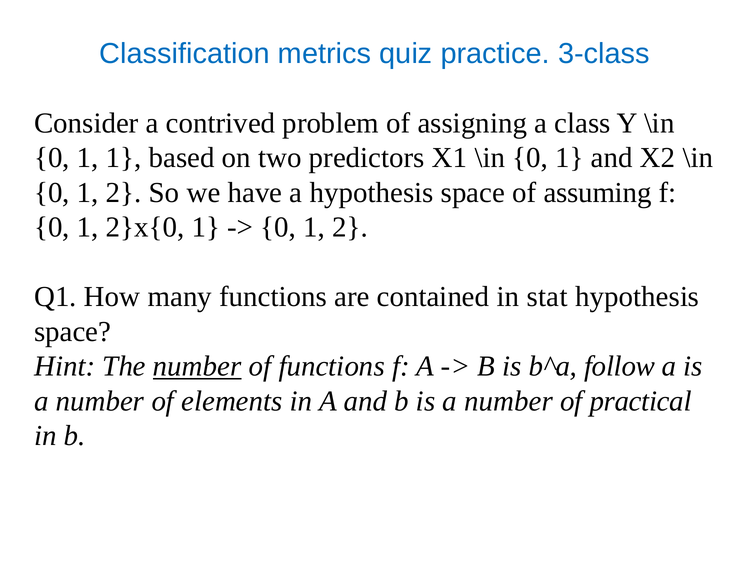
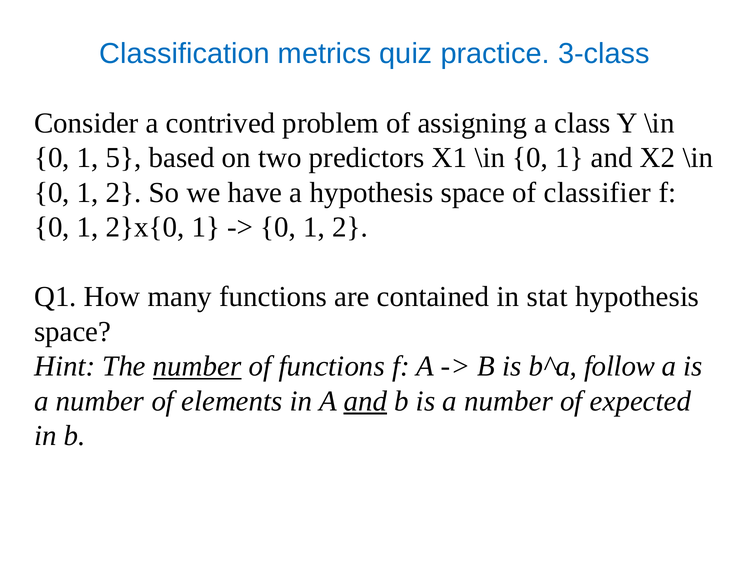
1 1: 1 -> 5
assuming: assuming -> classifier
and at (365, 401) underline: none -> present
practical: practical -> expected
